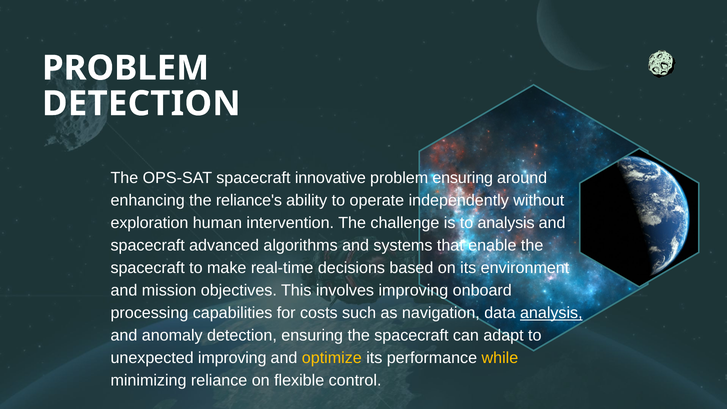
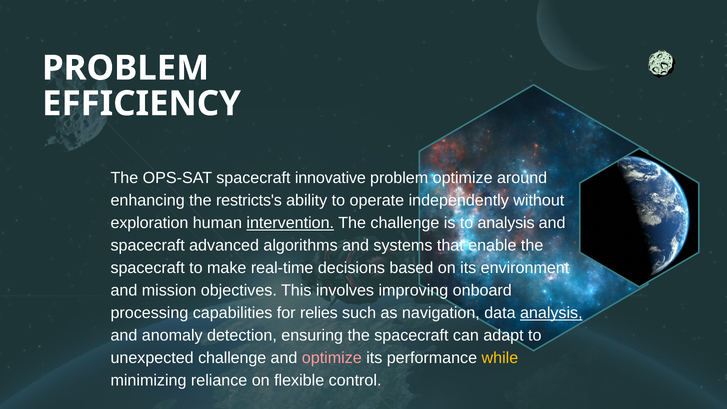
DETECTION at (141, 104): DETECTION -> EFFICIENCY
problem ensuring: ensuring -> optimize
reliance's: reliance's -> restricts's
intervention underline: none -> present
costs: costs -> relies
unexpected improving: improving -> challenge
optimize at (332, 358) colour: yellow -> pink
